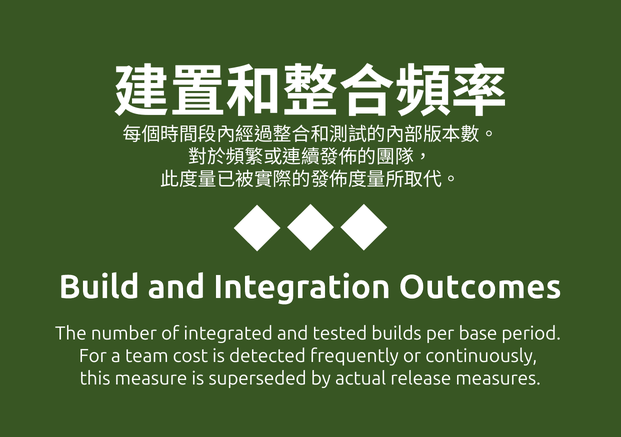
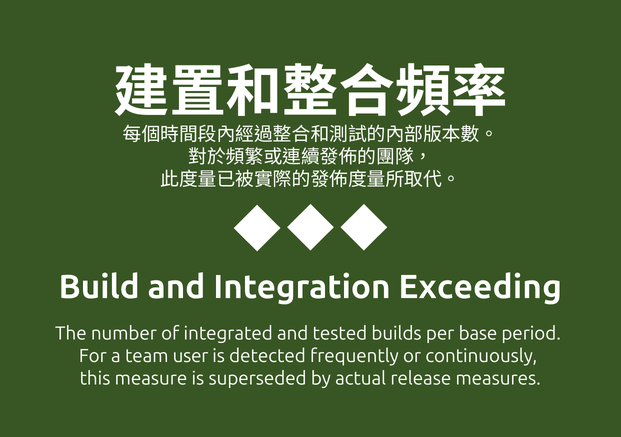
Outcomes: Outcomes -> Exceeding
cost: cost -> user
